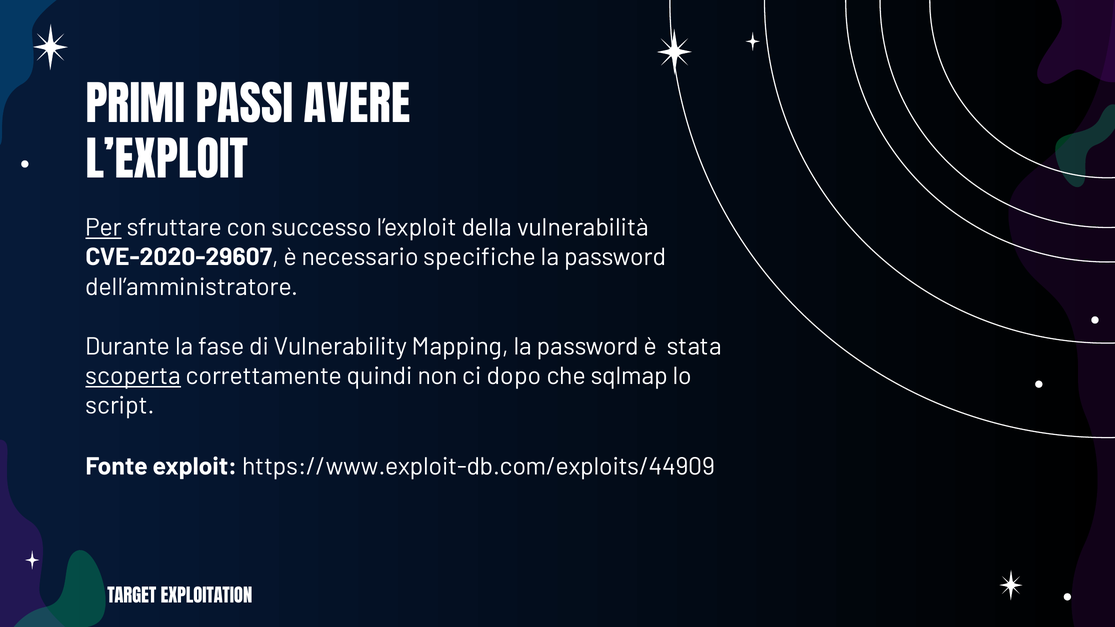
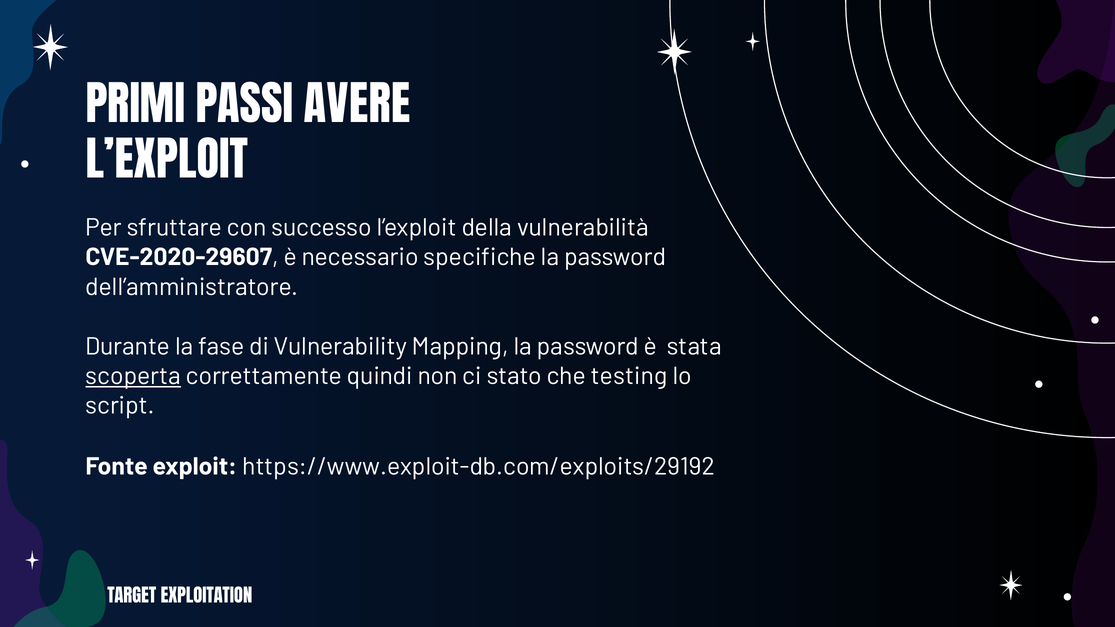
Per underline: present -> none
dopo: dopo -> stato
sqlmap: sqlmap -> testing
https://www.exploit-db.com/exploits/44909: https://www.exploit-db.com/exploits/44909 -> https://www.exploit-db.com/exploits/29192
